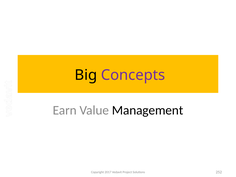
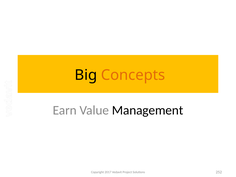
Concepts colour: purple -> orange
